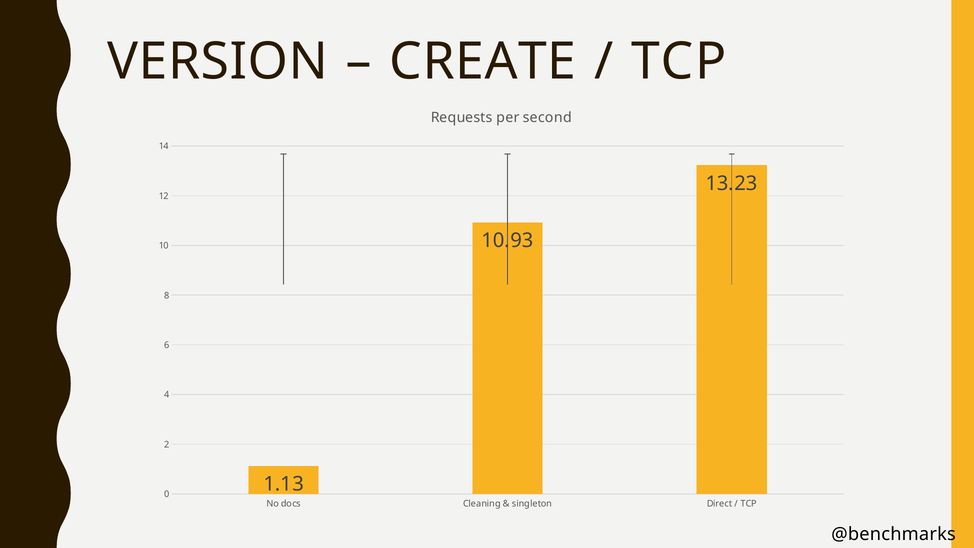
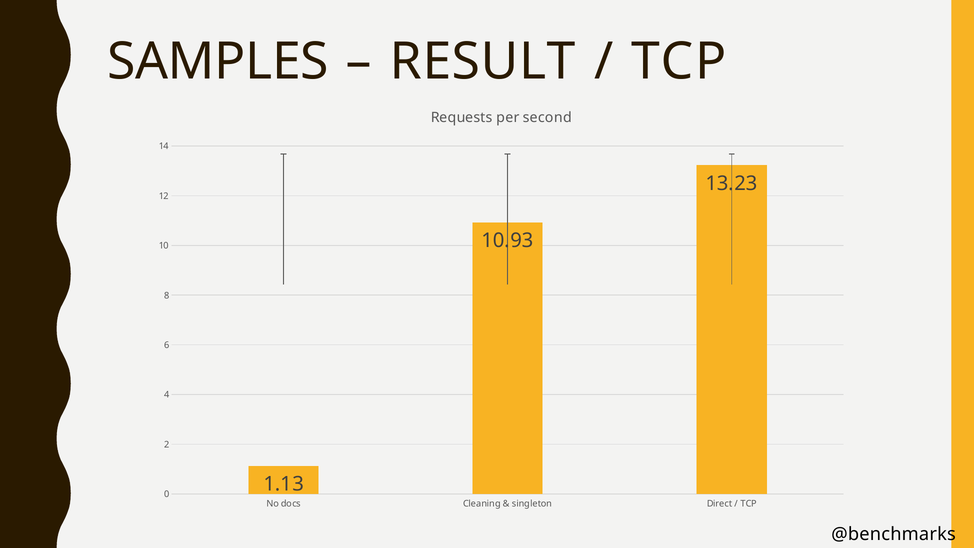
VERSION: VERSION -> SAMPLES
CREATE: CREATE -> RESULT
